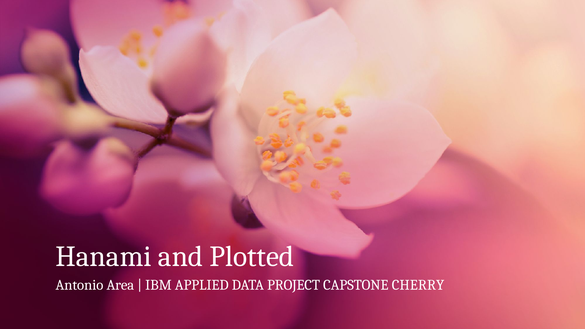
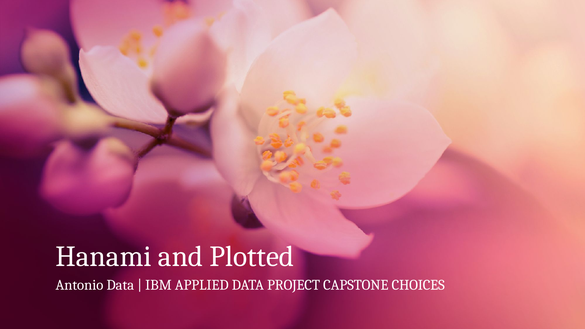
Antonio Area: Area -> Data
CHERRY: CHERRY -> CHOICES
